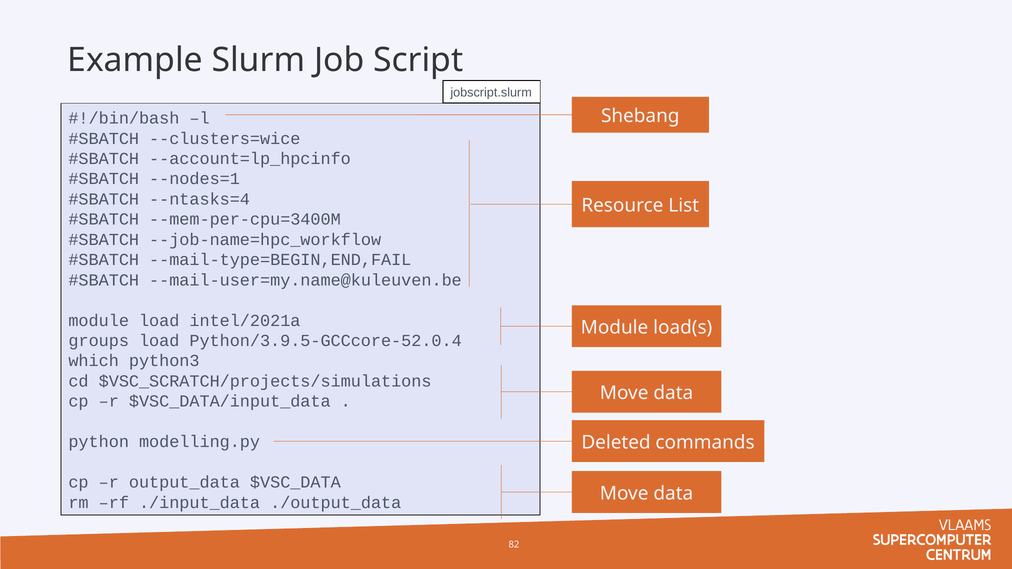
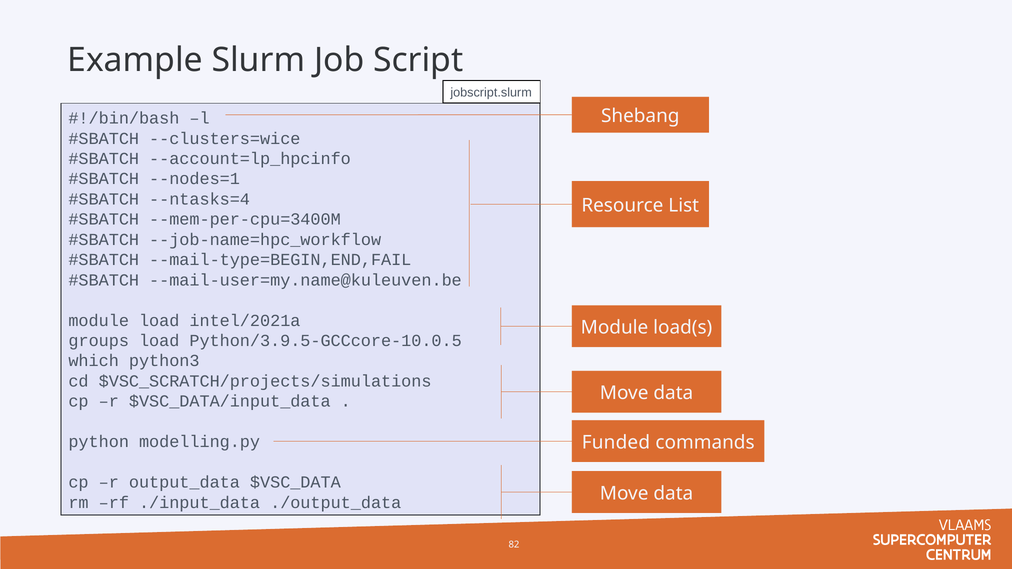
Python/3.9.5-GCCcore-52.0.4: Python/3.9.5-GCCcore-52.0.4 -> Python/3.9.5-GCCcore-10.0.5
Deleted: Deleted -> Funded
